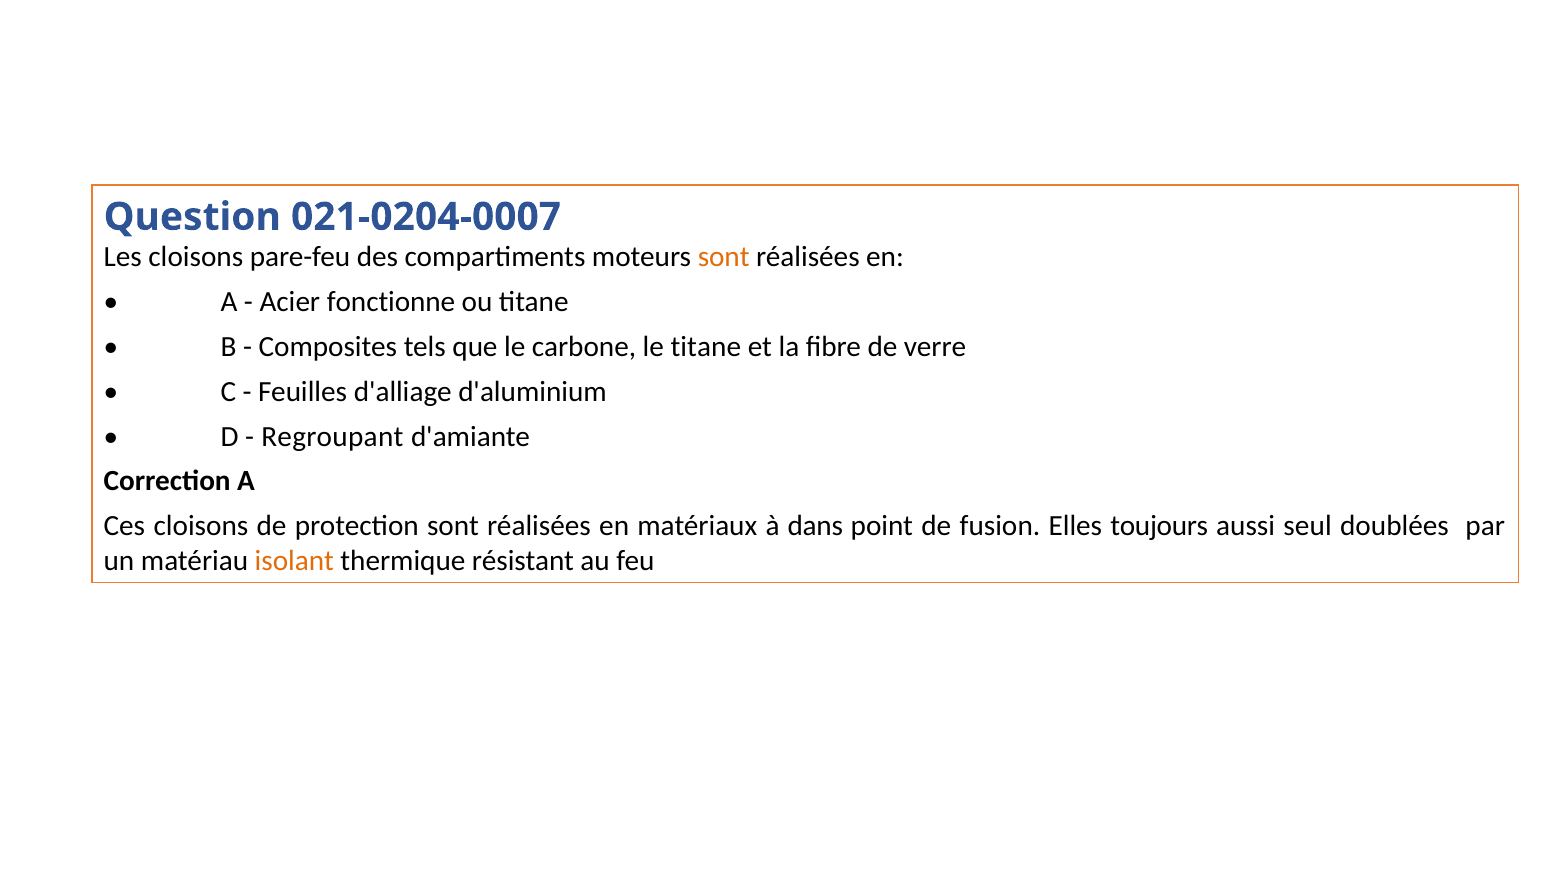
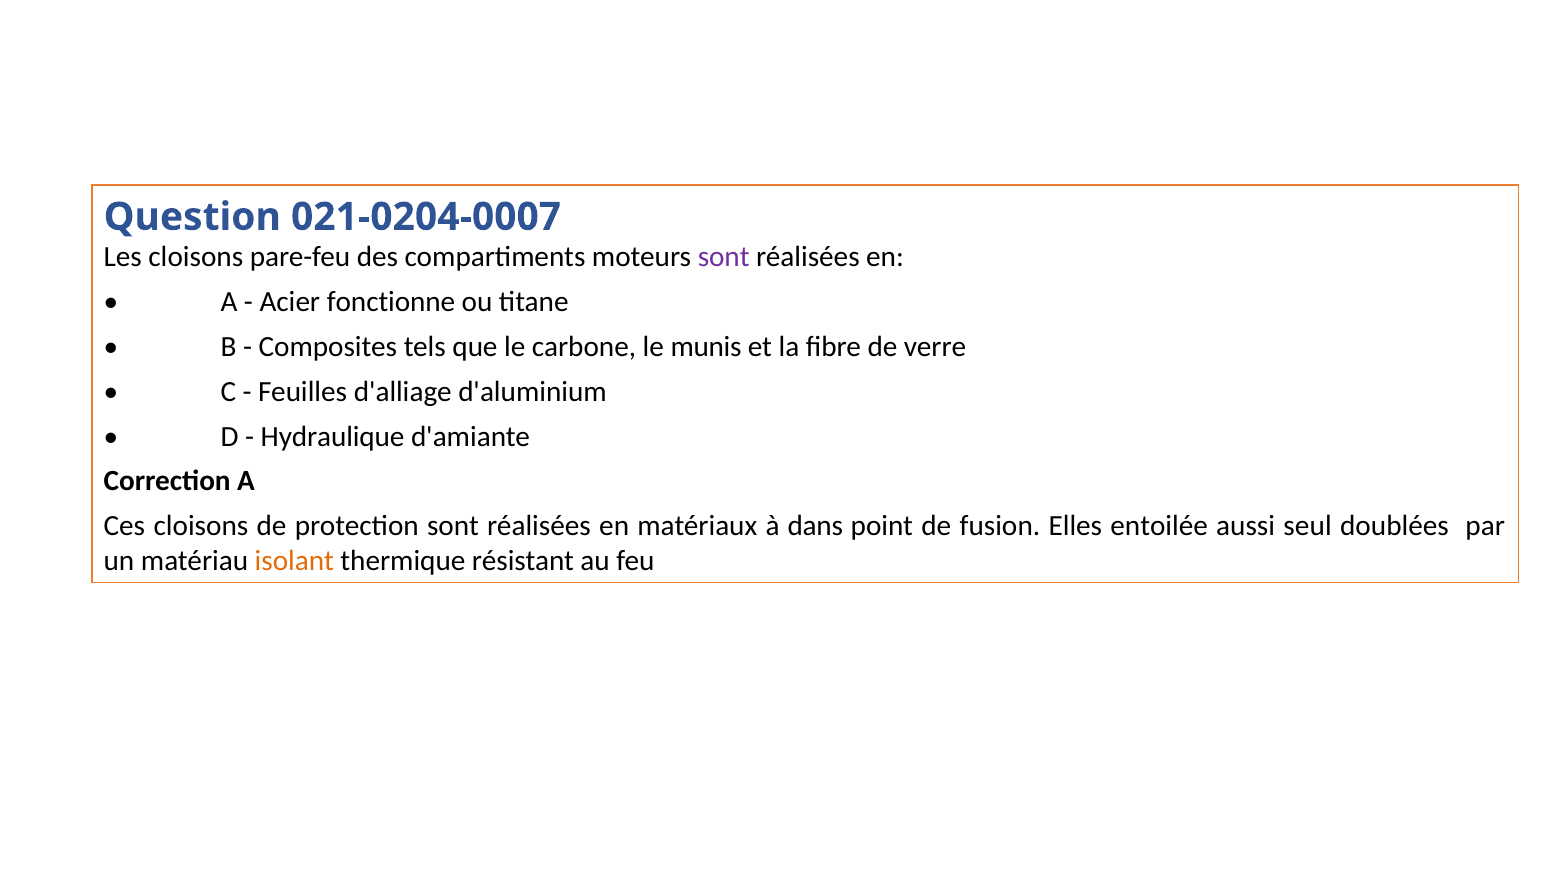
sont at (724, 257) colour: orange -> purple
le titane: titane -> munis
Regroupant: Regroupant -> Hydraulique
toujours: toujours -> entoilée
